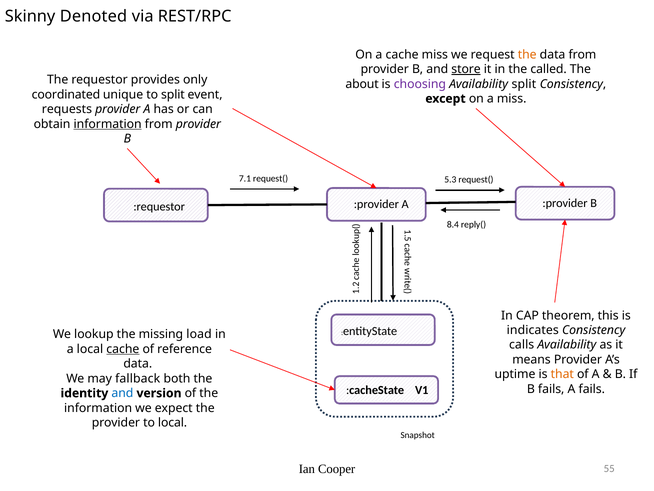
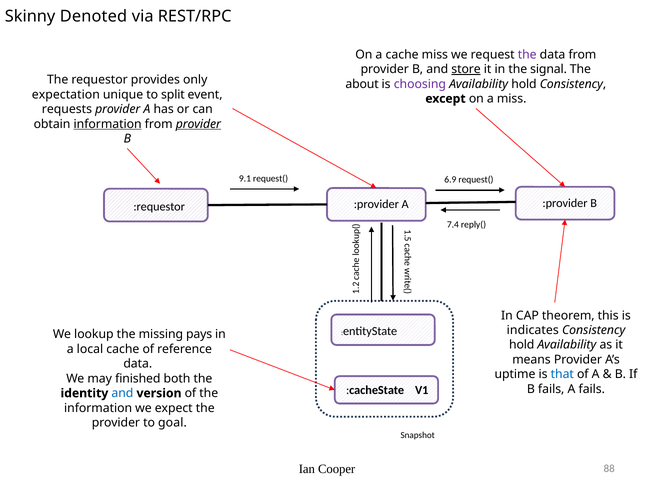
the at (527, 54) colour: orange -> purple
called: called -> signal
Availability split: split -> hold
coordinated: coordinated -> expectation
provider at (198, 124) underline: none -> present
7.1: 7.1 -> 9.1
5.3: 5.3 -> 6.9
8.4: 8.4 -> 7.4
load: load -> pays
calls at (522, 345): calls -> hold
cache at (123, 349) underline: present -> none
that colour: orange -> blue
fallback: fallback -> finished
to local: local -> goal
55: 55 -> 88
